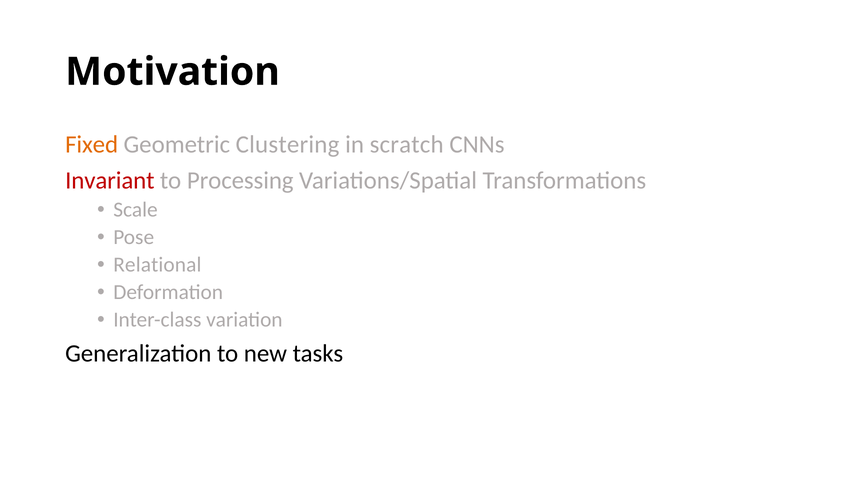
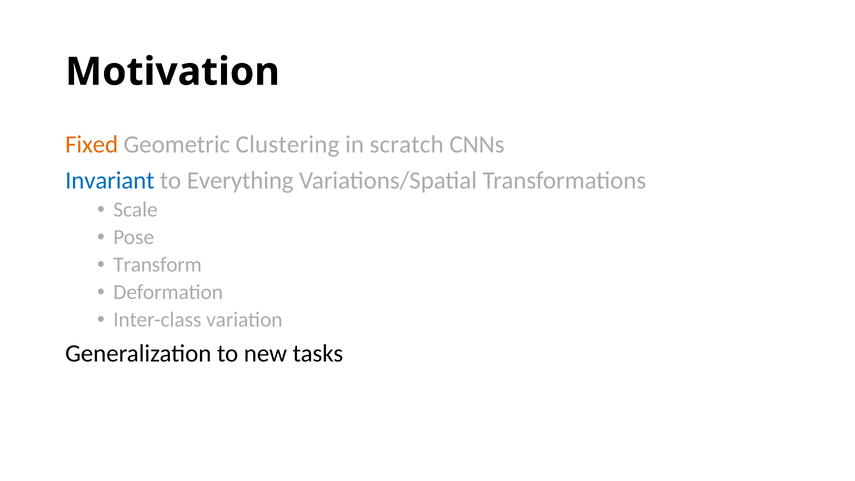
Invariant colour: red -> blue
Processing: Processing -> Everything
Relational: Relational -> Transform
